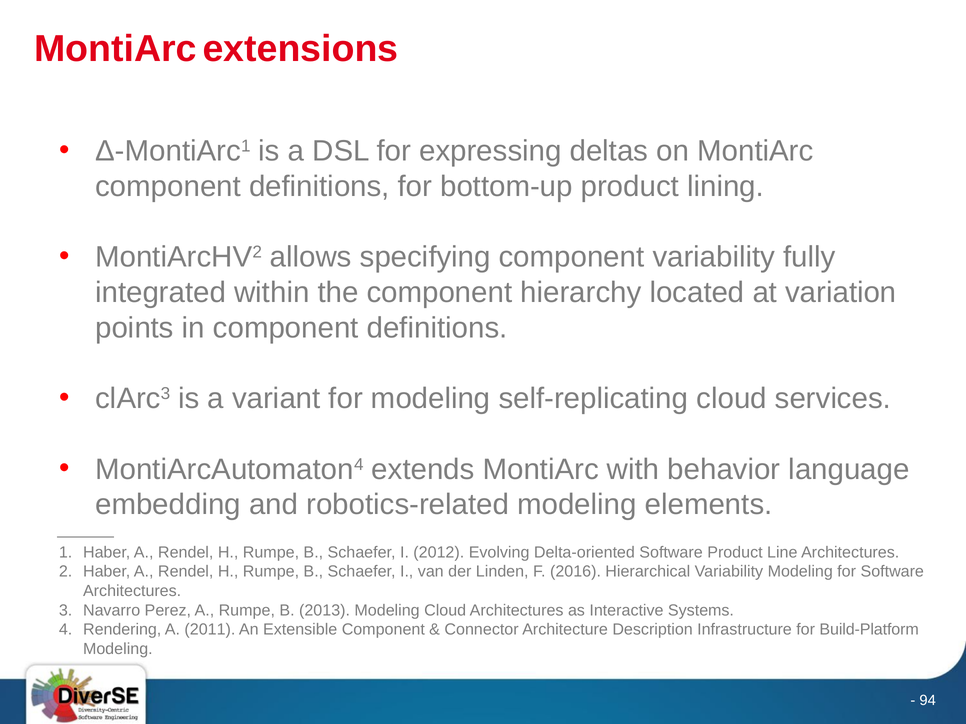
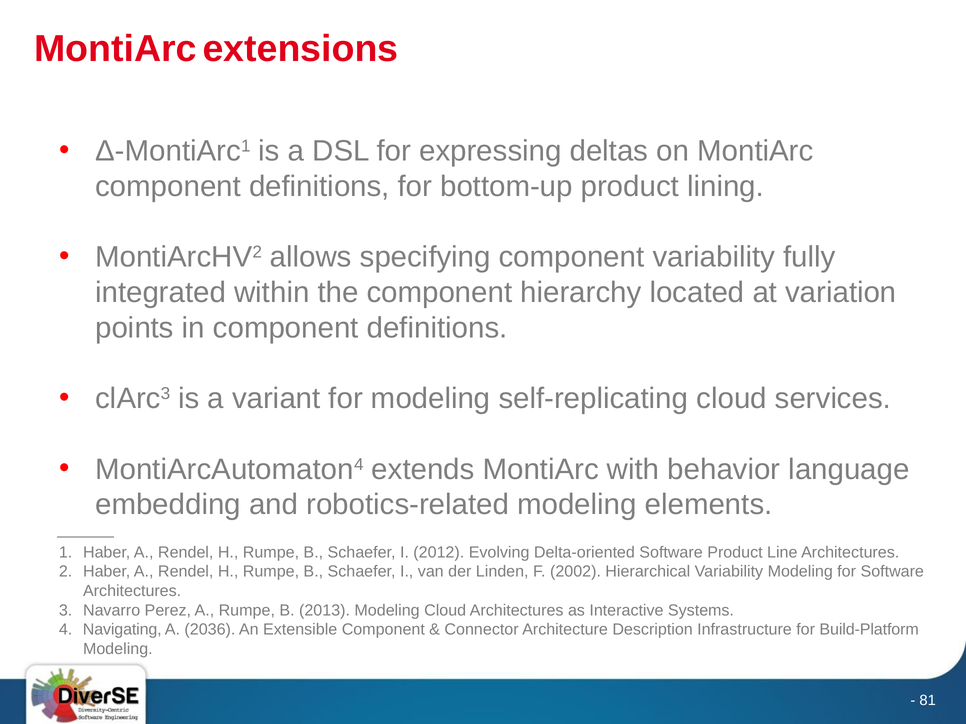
2016: 2016 -> 2002
Rendering: Rendering -> Navigating
2011: 2011 -> 2036
94: 94 -> 81
